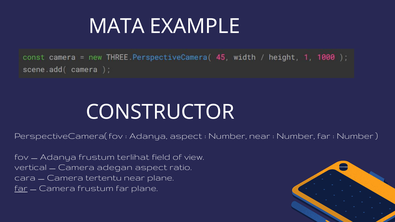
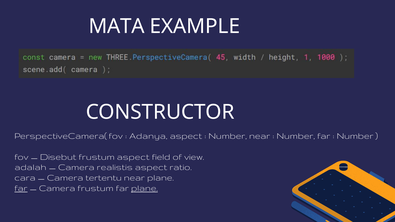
Adanya at (58, 157): Adanya -> Disebut
frustum terlihat: terlihat -> aspect
vertical: vertical -> adalah
adegan: adegan -> realistis
plane at (144, 188) underline: none -> present
